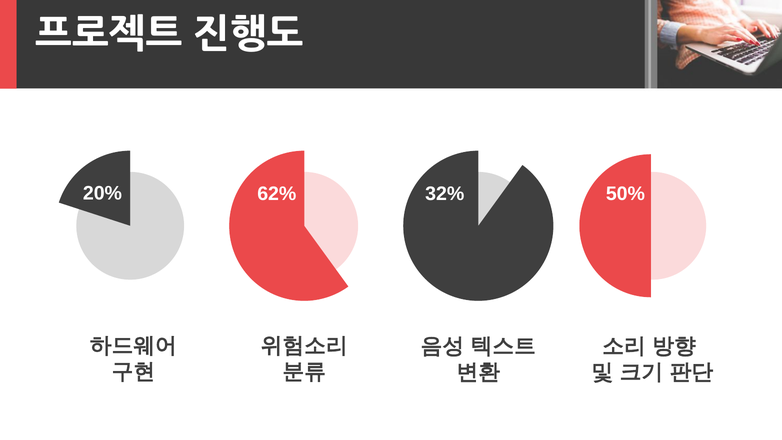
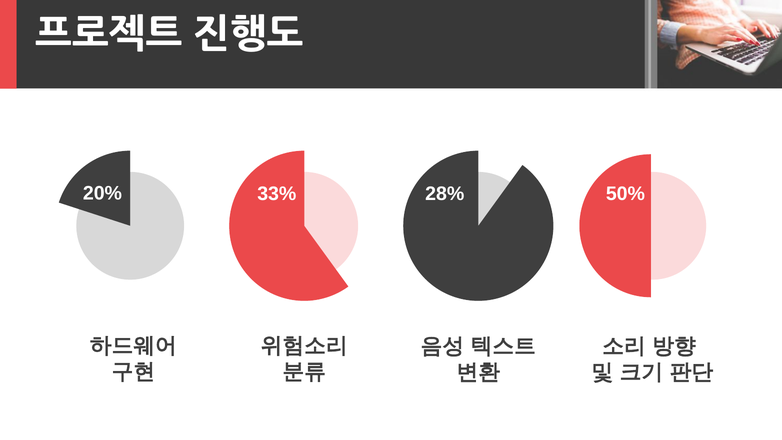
62%: 62% -> 33%
32%: 32% -> 28%
